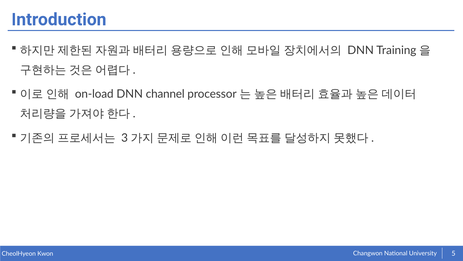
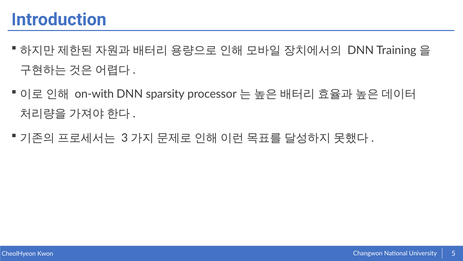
on-load: on-load -> on-with
channel: channel -> sparsity
